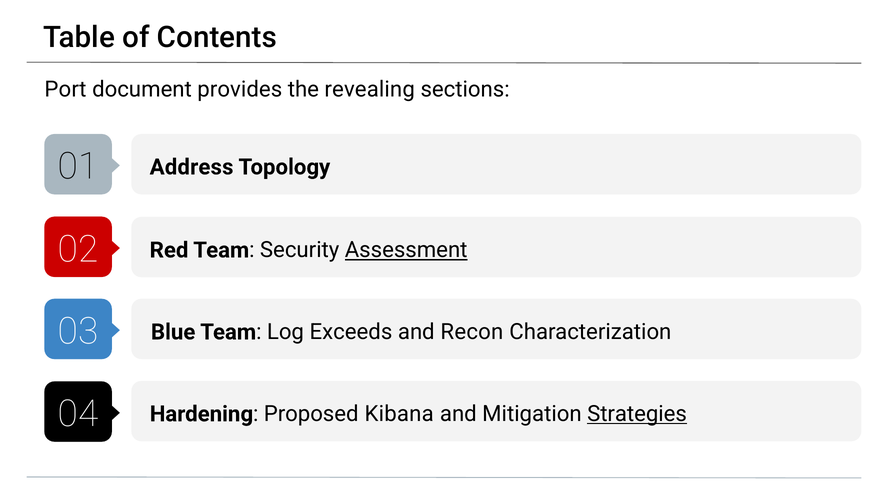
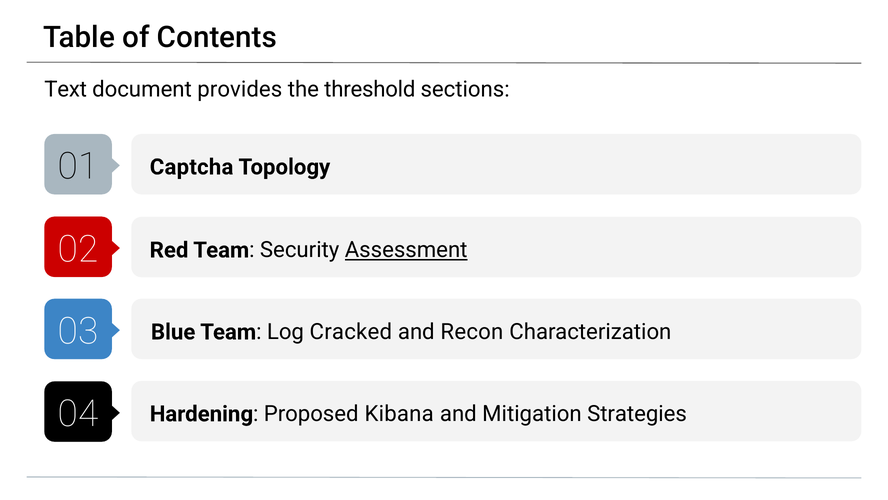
Port: Port -> Text
revealing: revealing -> threshold
Address: Address -> Captcha
Exceeds: Exceeds -> Cracked
Strategies underline: present -> none
